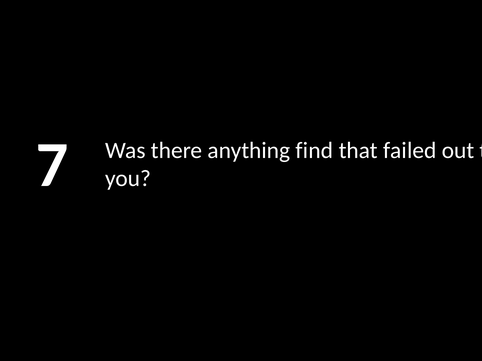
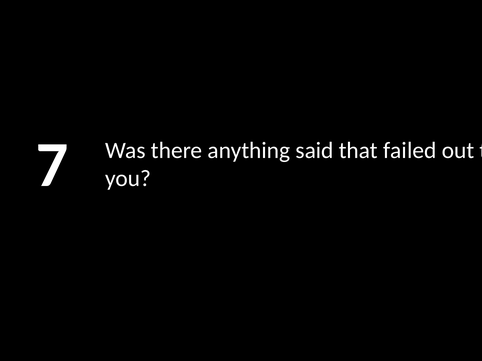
find: find -> said
